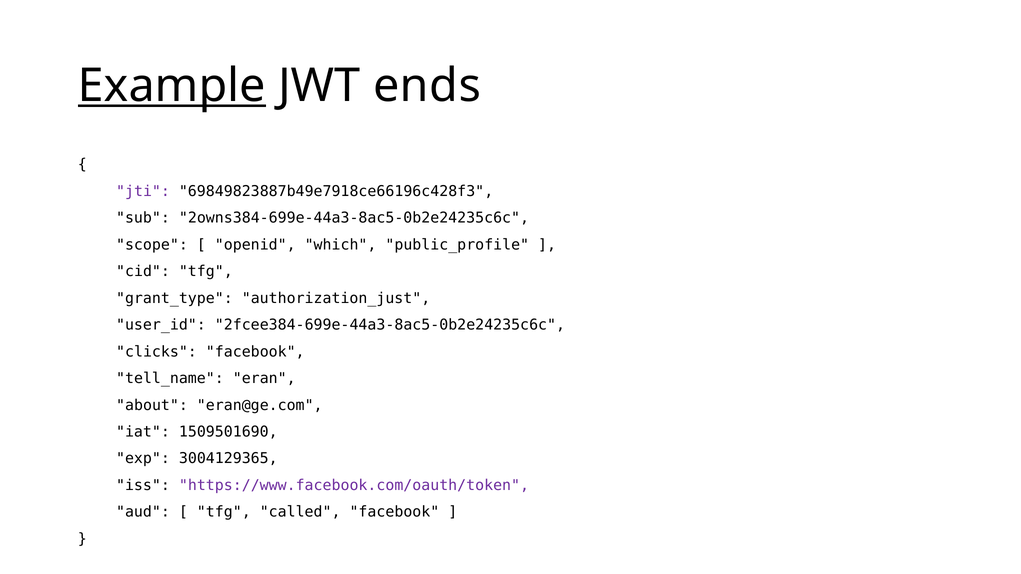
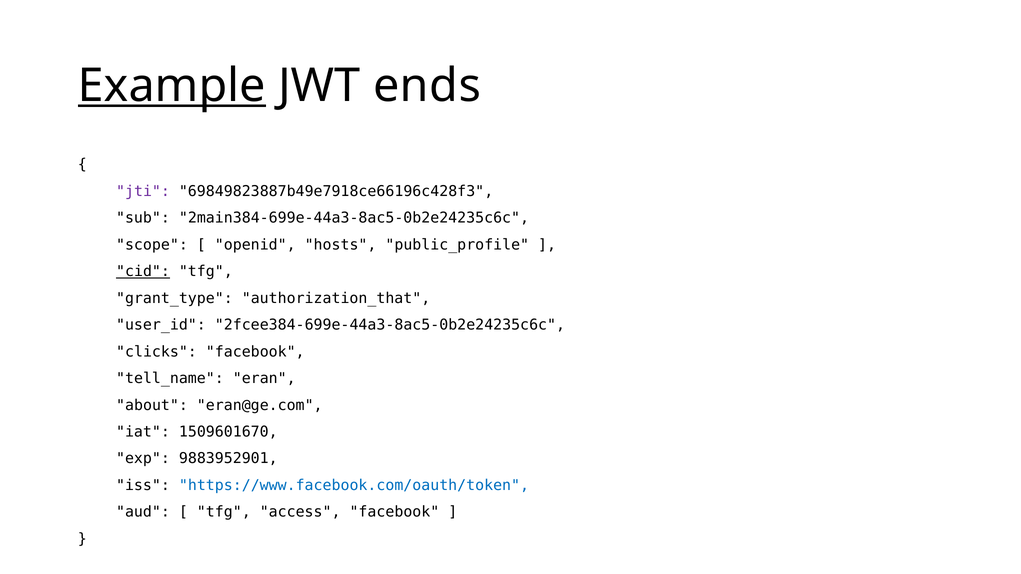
2owns384-699e-44a3-8ac5-0b2e24235c6c: 2owns384-699e-44a3-8ac5-0b2e24235c6c -> 2main384-699e-44a3-8ac5-0b2e24235c6c
which: which -> hosts
cid underline: none -> present
authorization_just: authorization_just -> authorization_that
1509501690: 1509501690 -> 1509601670
3004129365: 3004129365 -> 9883952901
https://www.facebook.com/oauth/token colour: purple -> blue
called: called -> access
